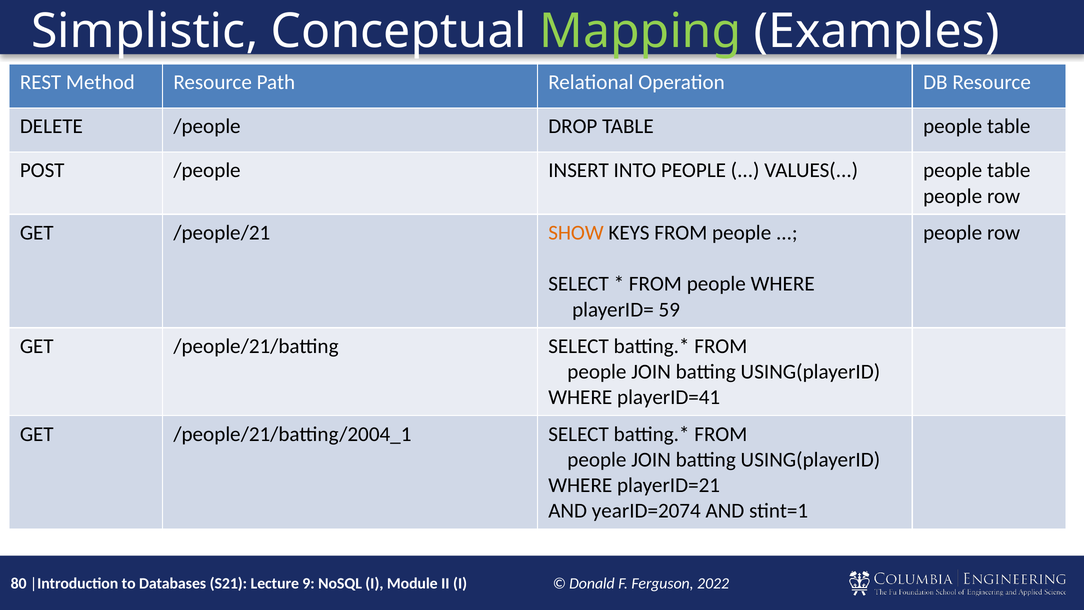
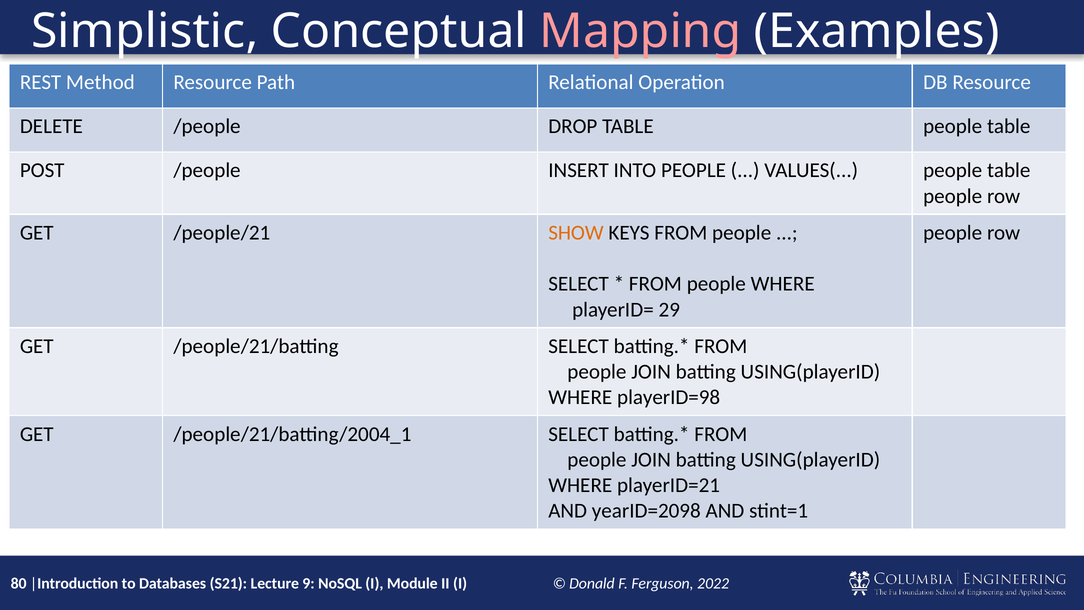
Mapping colour: light green -> pink
59: 59 -> 29
playerID=41: playerID=41 -> playerID=98
yearID=2074: yearID=2074 -> yearID=2098
